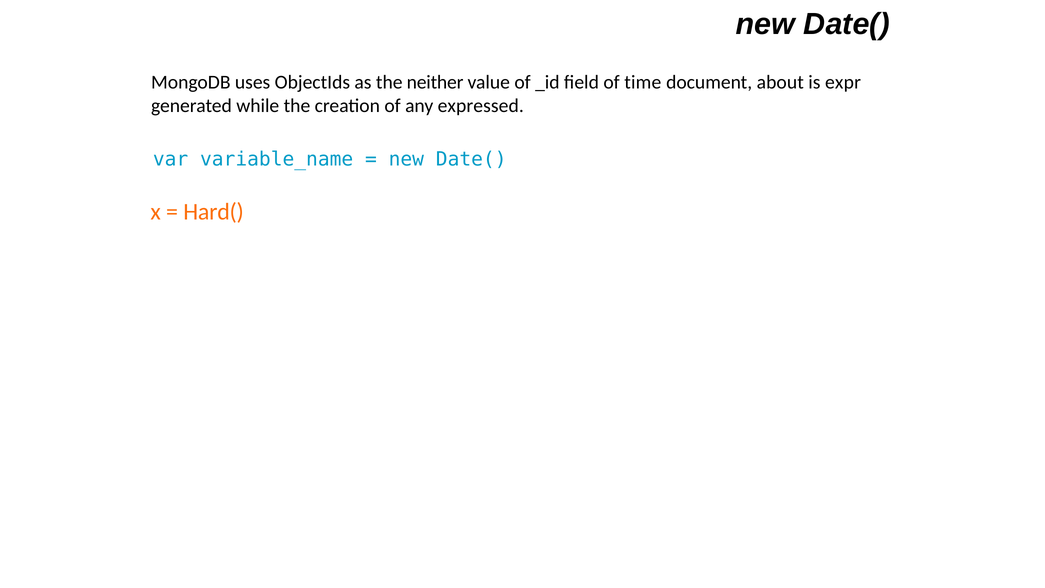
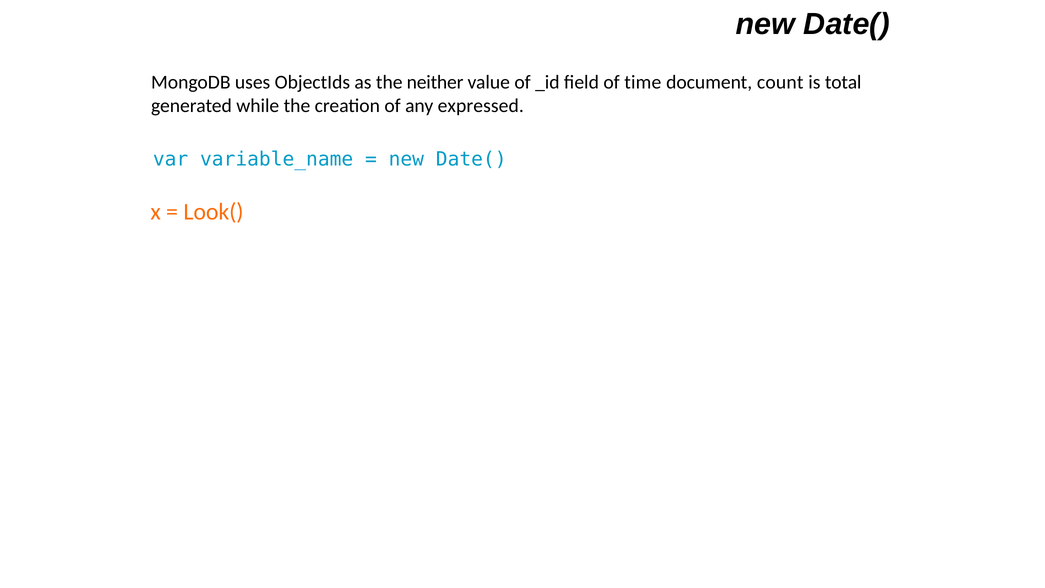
about: about -> count
expr: expr -> total
Hard(: Hard( -> Look(
